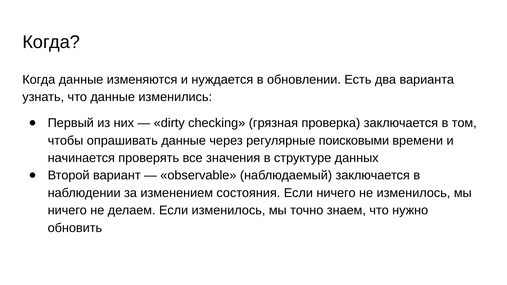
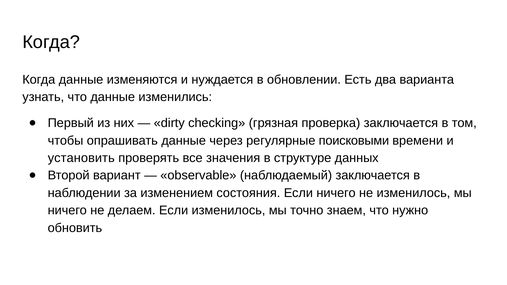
начинается: начинается -> установить
